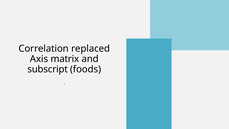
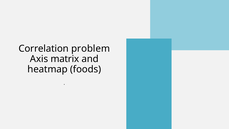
replaced: replaced -> problem
subscript: subscript -> heatmap
